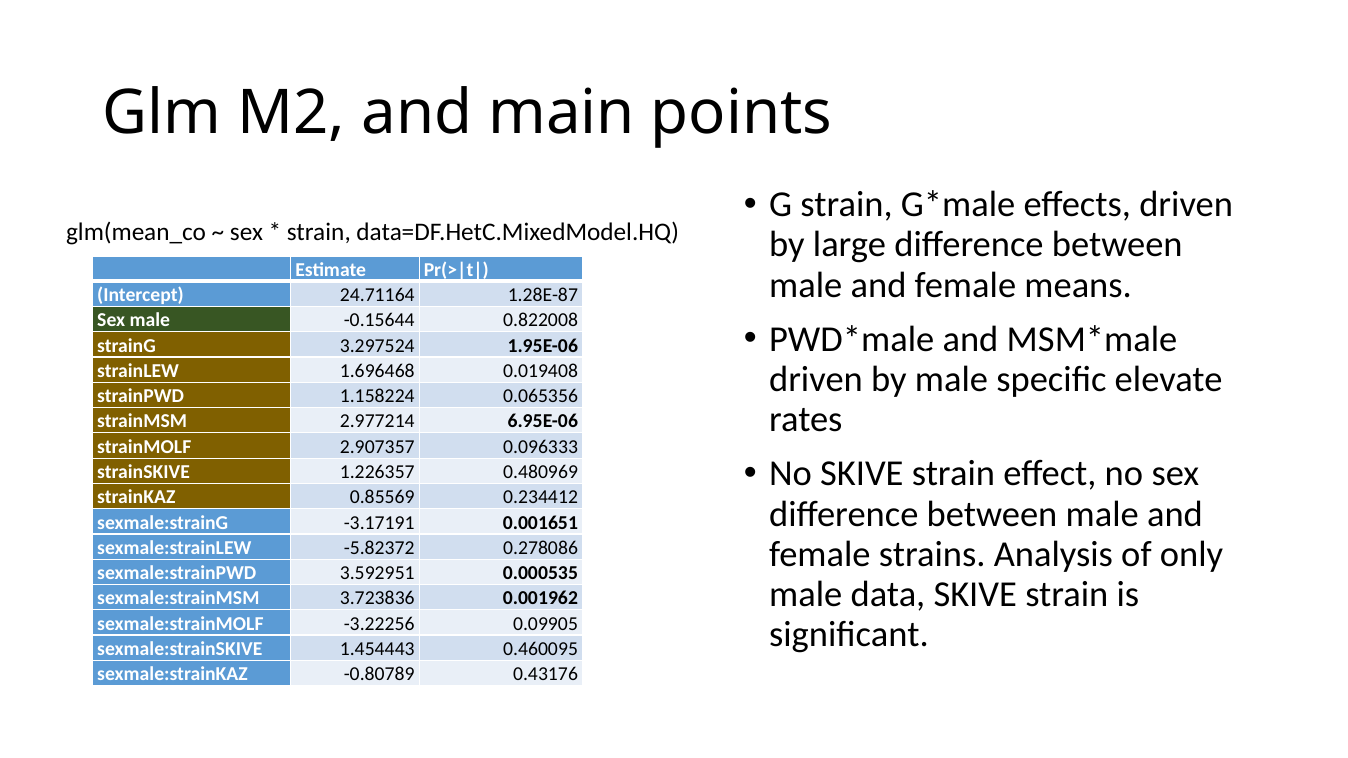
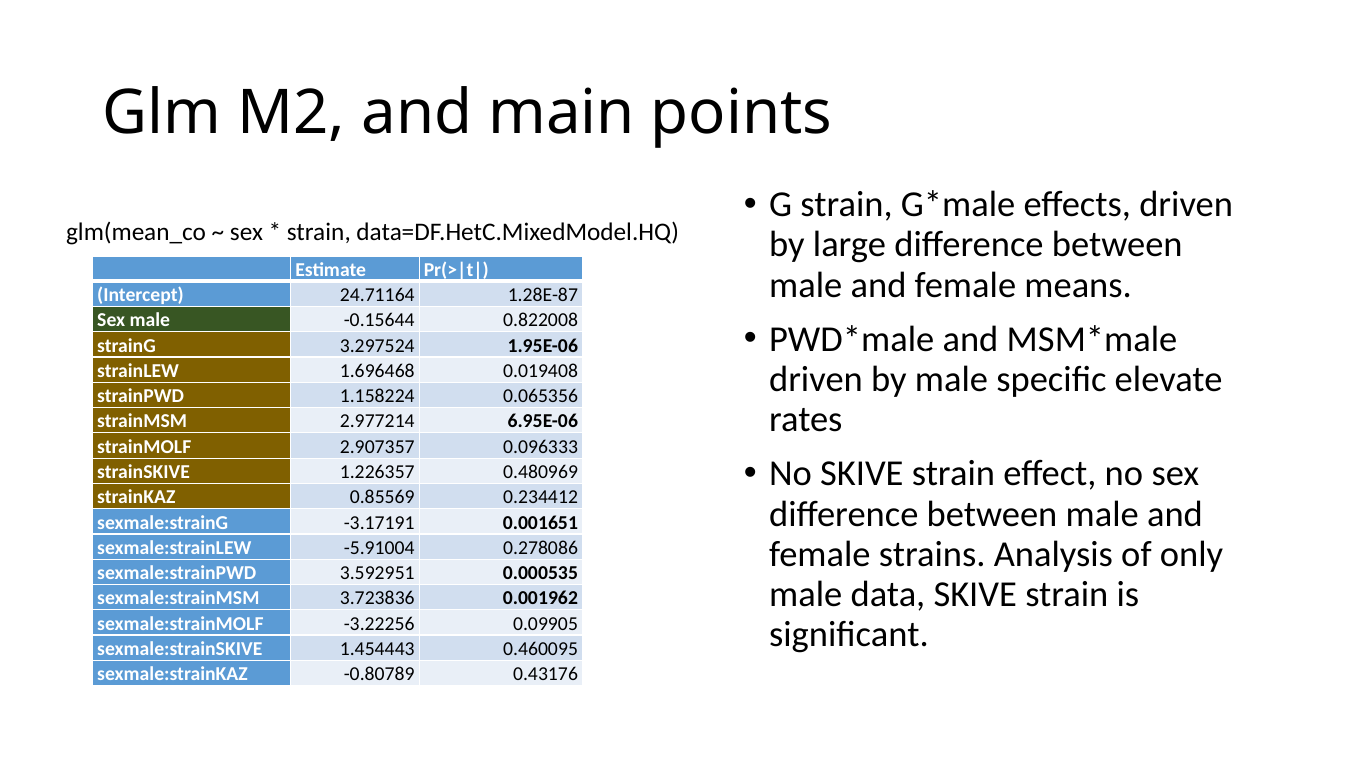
-5.82372: -5.82372 -> -5.91004
